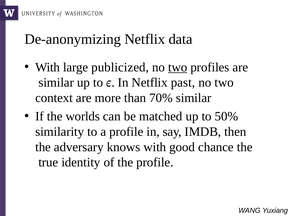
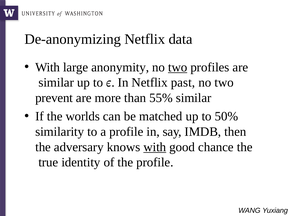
publicized: publicized -> anonymity
context: context -> prevent
70%: 70% -> 55%
with at (155, 147) underline: none -> present
